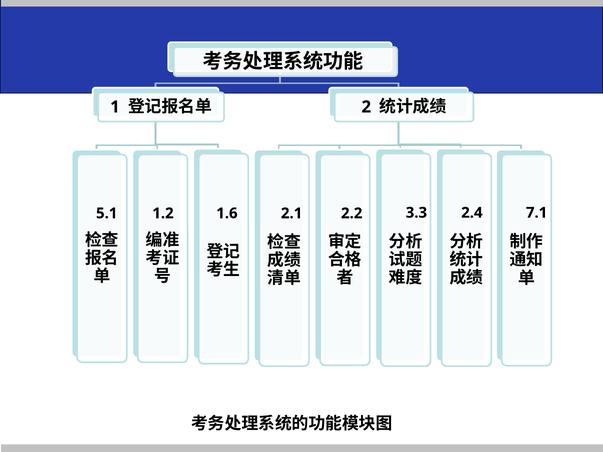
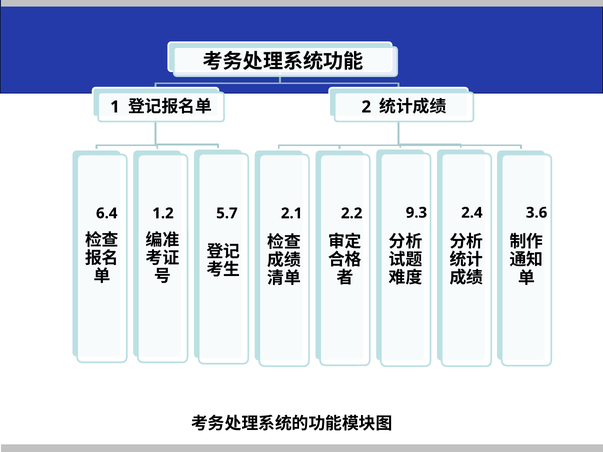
5.1: 5.1 -> 6.4
1.6: 1.6 -> 5.7
3.3: 3.3 -> 9.3
7.1: 7.1 -> 3.6
